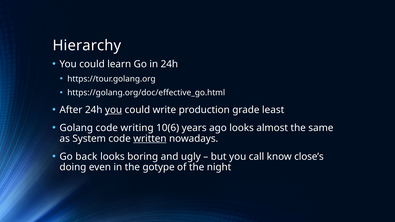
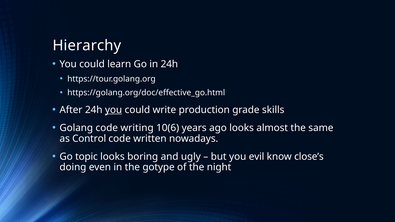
least: least -> skills
System: System -> Control
written underline: present -> none
back: back -> topic
call: call -> evil
